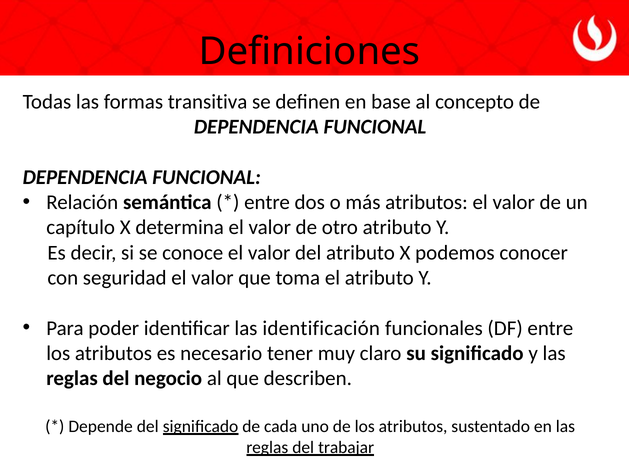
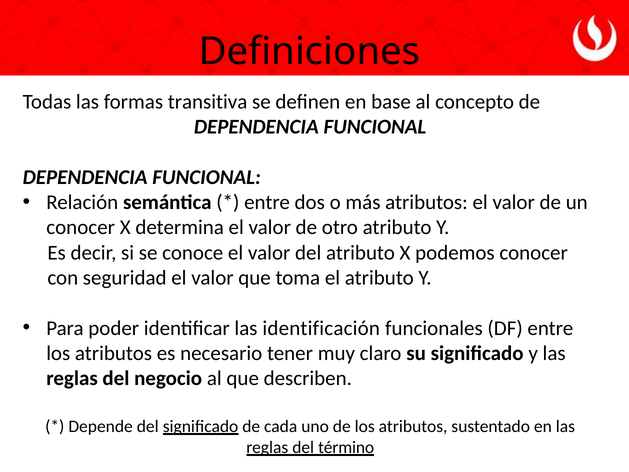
capítulo at (81, 227): capítulo -> conocer
trabajar: trabajar -> término
